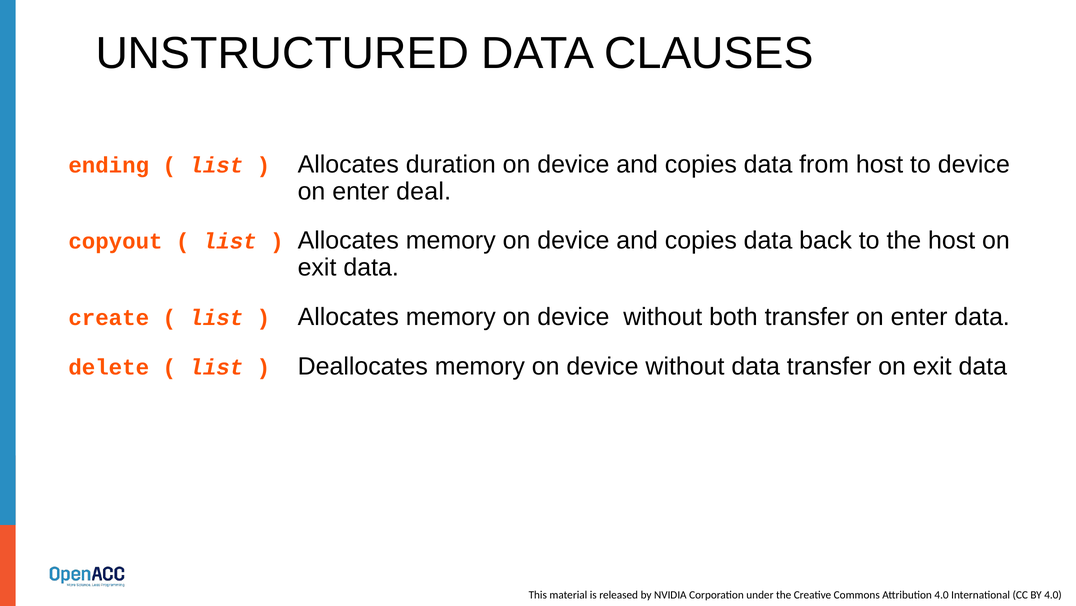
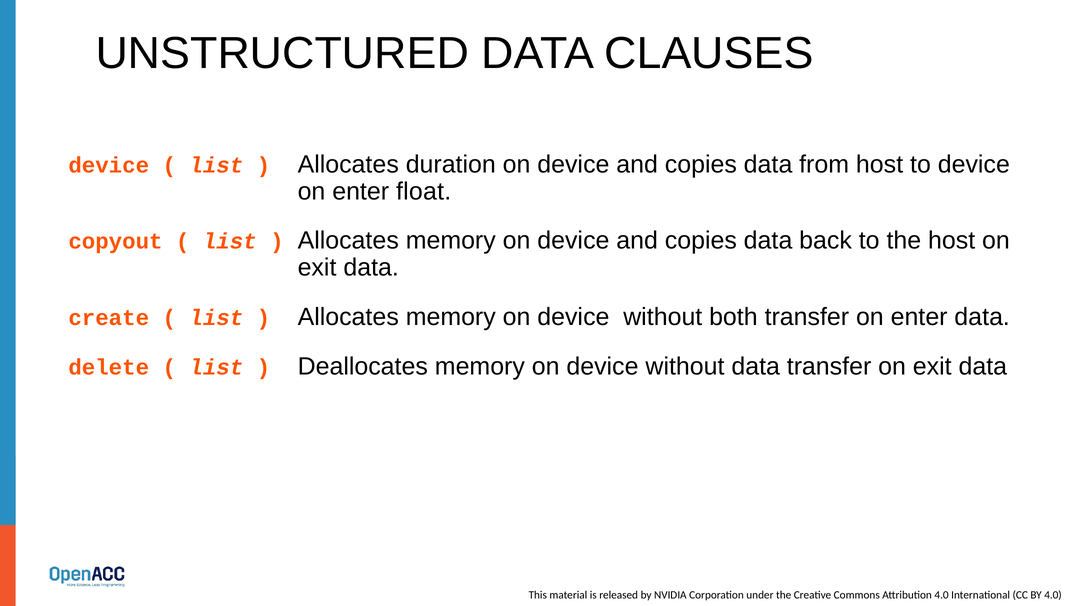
ending at (109, 165): ending -> device
deal: deal -> float
